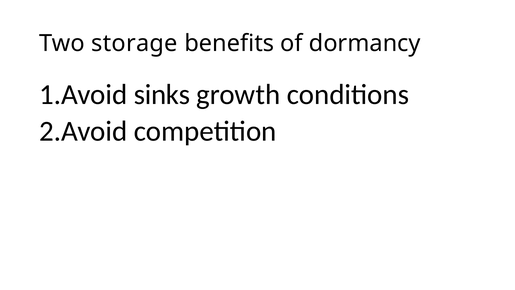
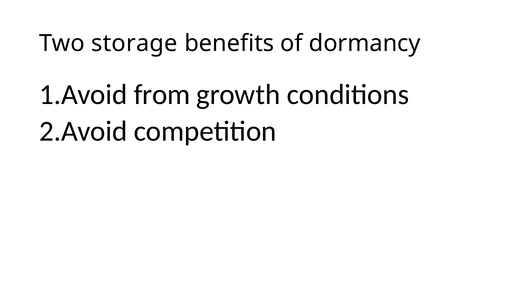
sinks: sinks -> from
